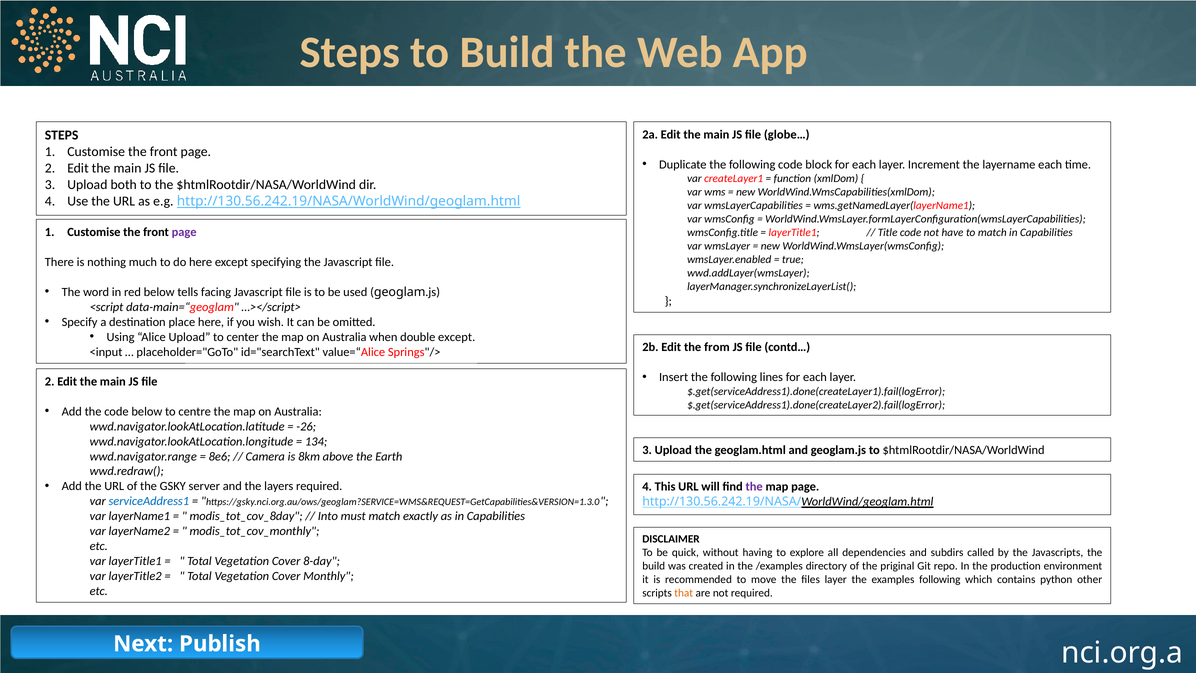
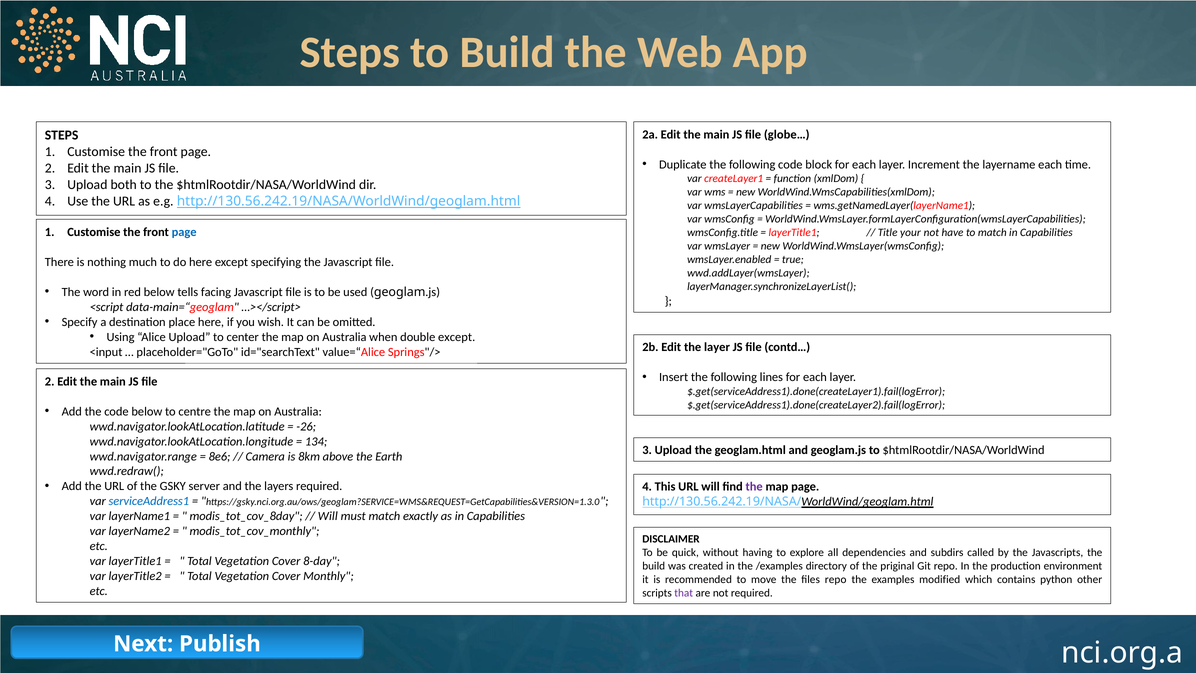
page at (184, 232) colour: purple -> blue
Title code: code -> your
the from: from -> layer
Into at (328, 516): Into -> Will
files layer: layer -> repo
examples following: following -> modified
that colour: orange -> purple
